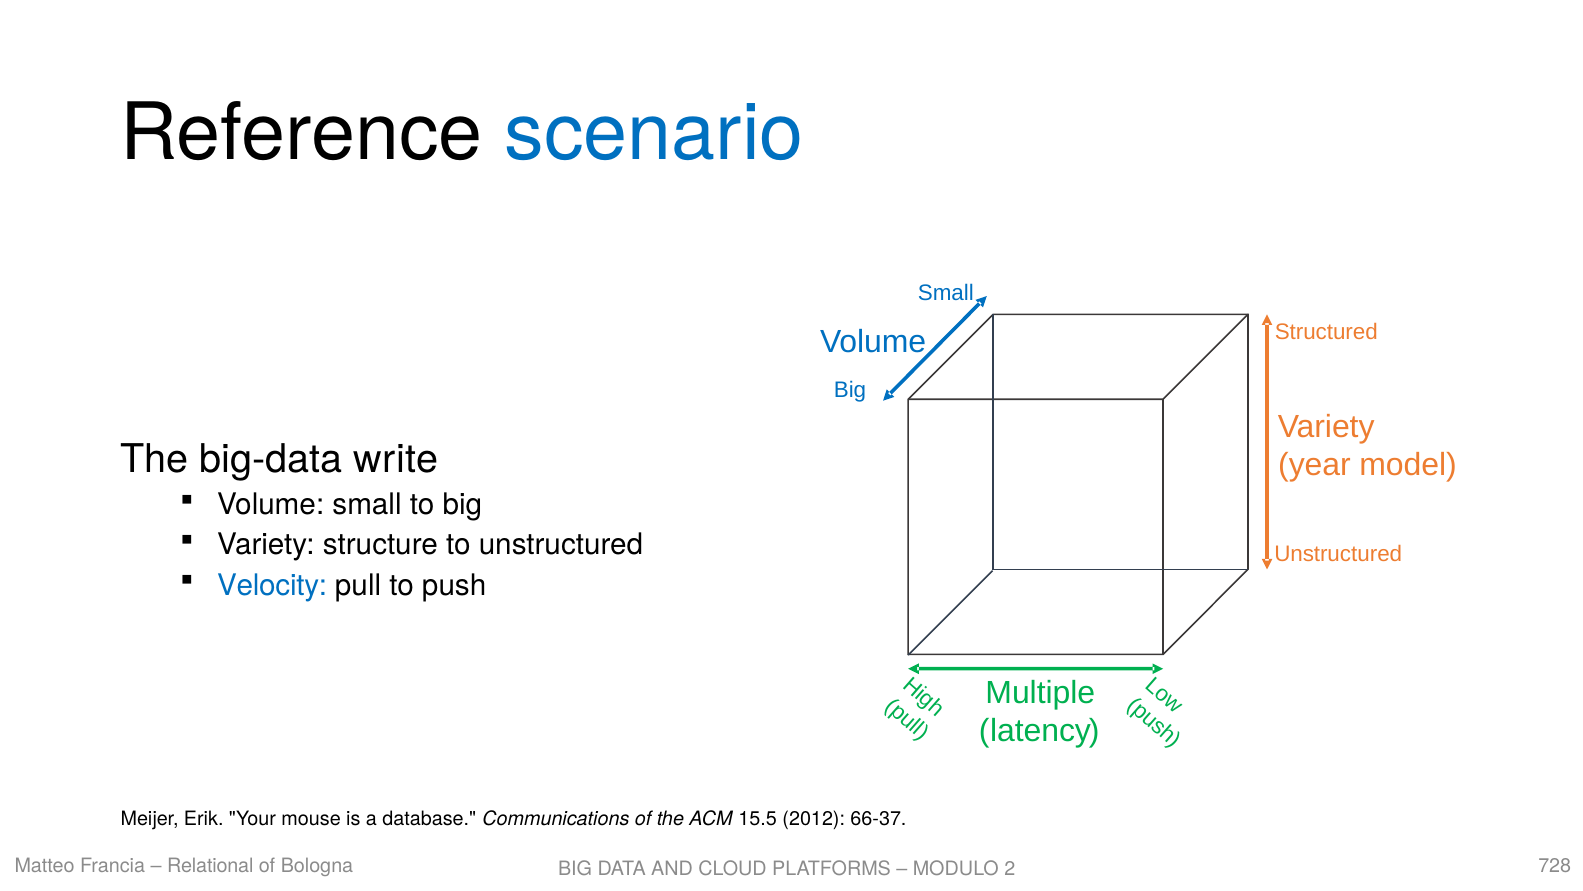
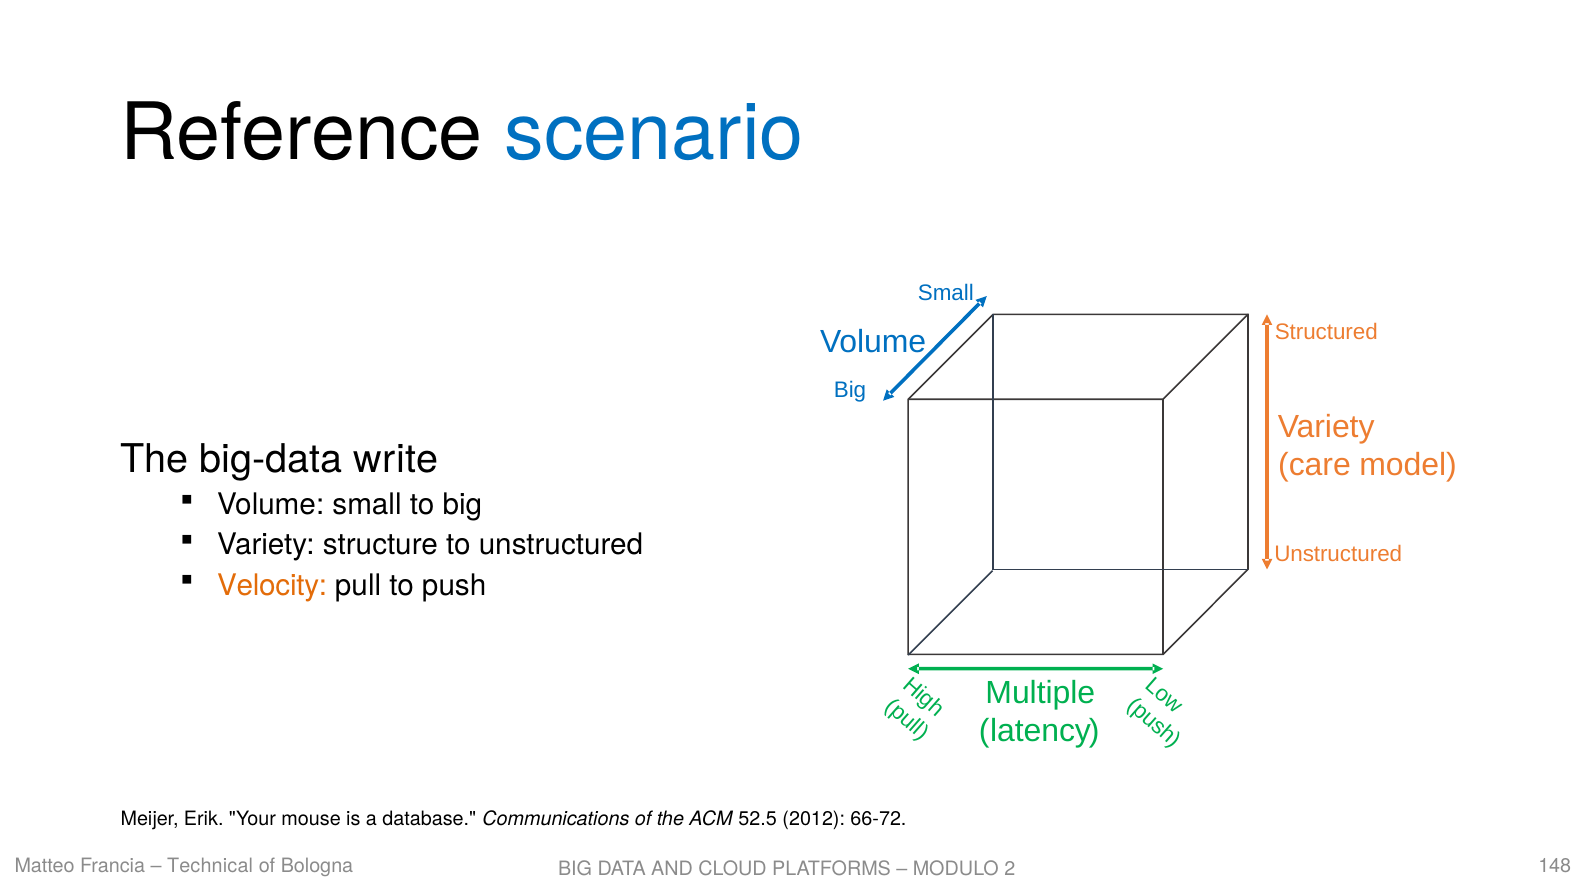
year: year -> care
Velocity colour: blue -> orange
15.5: 15.5 -> 52.5
66-37: 66-37 -> 66-72
Relational: Relational -> Technical
728: 728 -> 148
